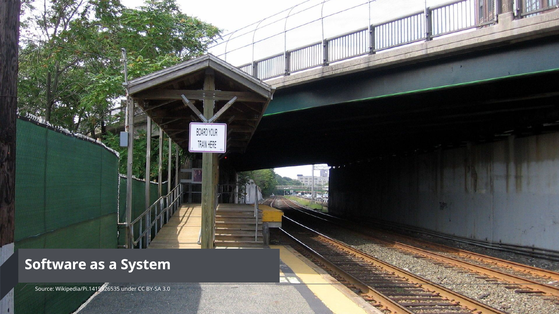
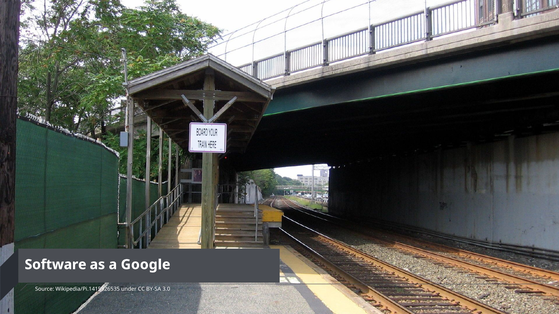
System: System -> Google
